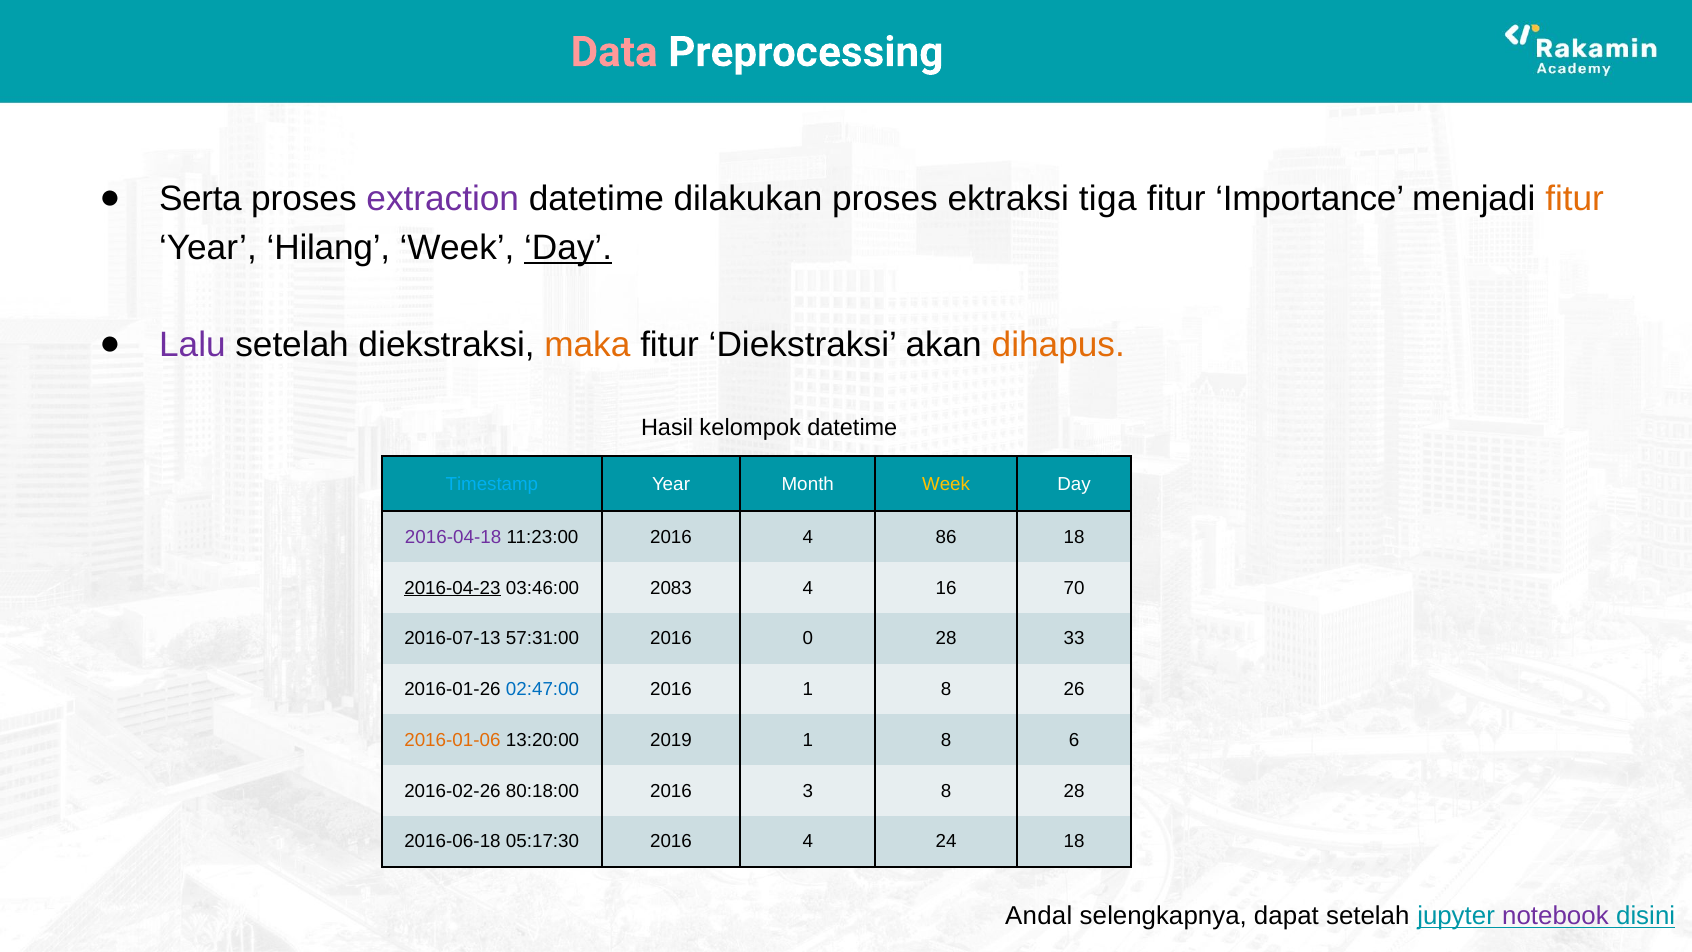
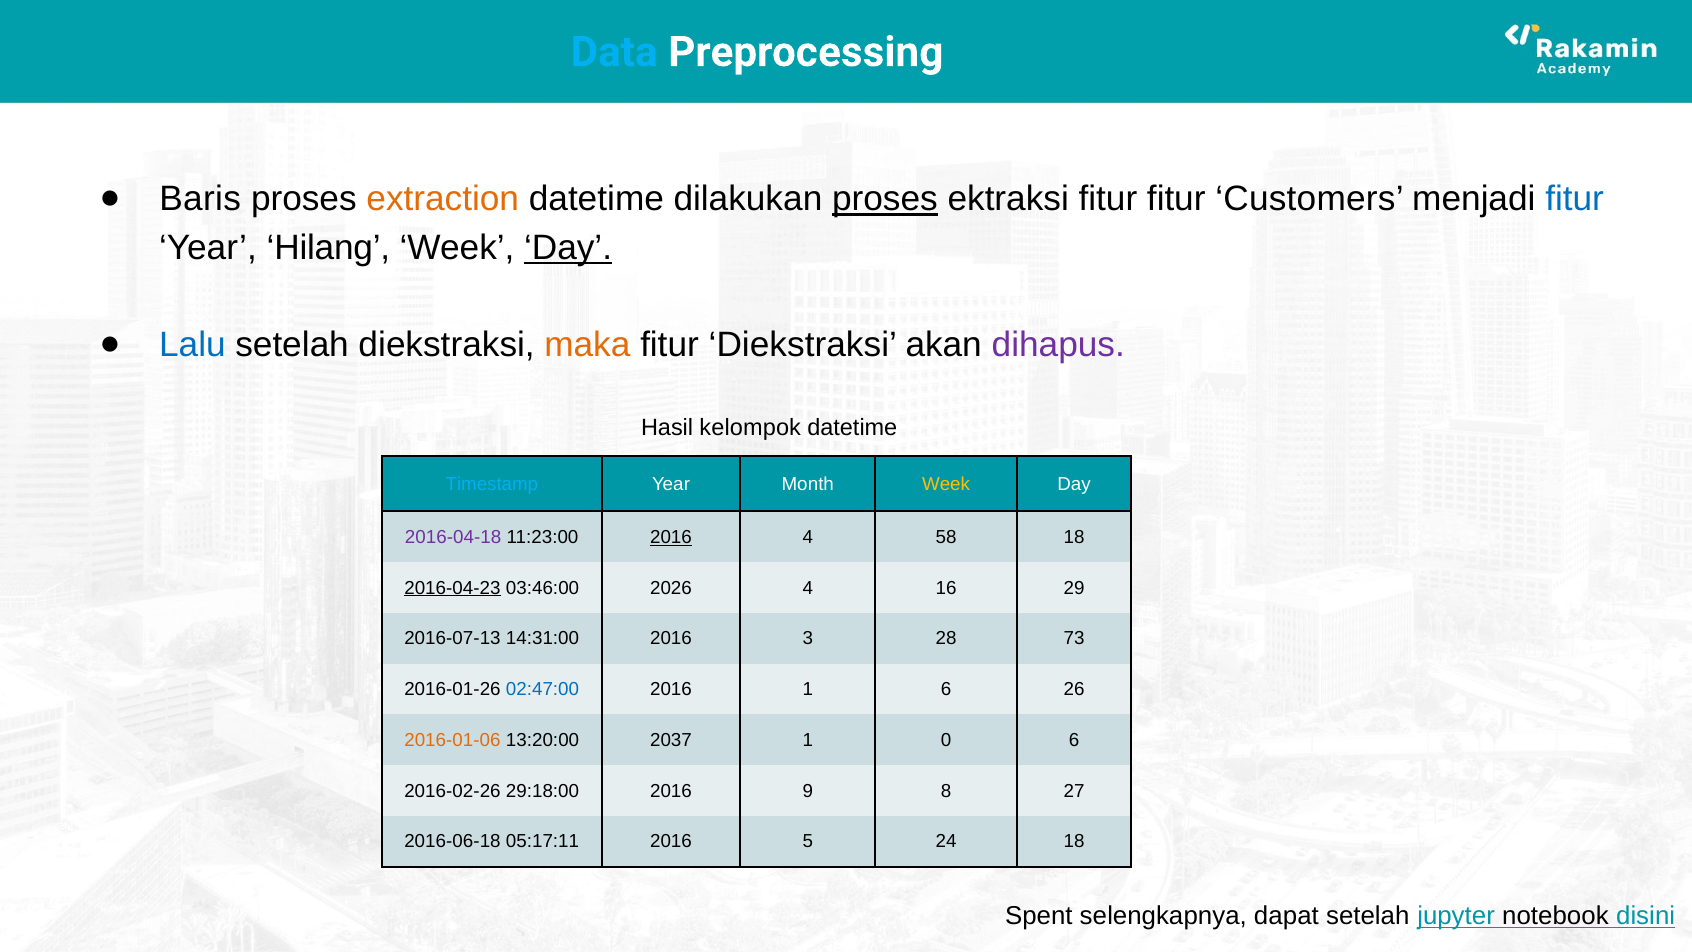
Data colour: pink -> light blue
Serta: Serta -> Baris
extraction colour: purple -> orange
proses at (885, 199) underline: none -> present
ektraksi tiga: tiga -> fitur
Importance: Importance -> Customers
fitur at (1575, 199) colour: orange -> blue
Lalu colour: purple -> blue
dihapus colour: orange -> purple
2016 at (671, 537) underline: none -> present
86: 86 -> 58
2083: 2083 -> 2026
70: 70 -> 29
57:31:00: 57:31:00 -> 14:31:00
0: 0 -> 3
33: 33 -> 73
2016 1 8: 8 -> 6
2019: 2019 -> 2037
8 at (946, 740): 8 -> 0
80:18:00: 80:18:00 -> 29:18:00
3: 3 -> 9
8 28: 28 -> 27
05:17:30: 05:17:30 -> 05:17:11
4 at (808, 841): 4 -> 5
Andal: Andal -> Spent
notebook colour: purple -> black
